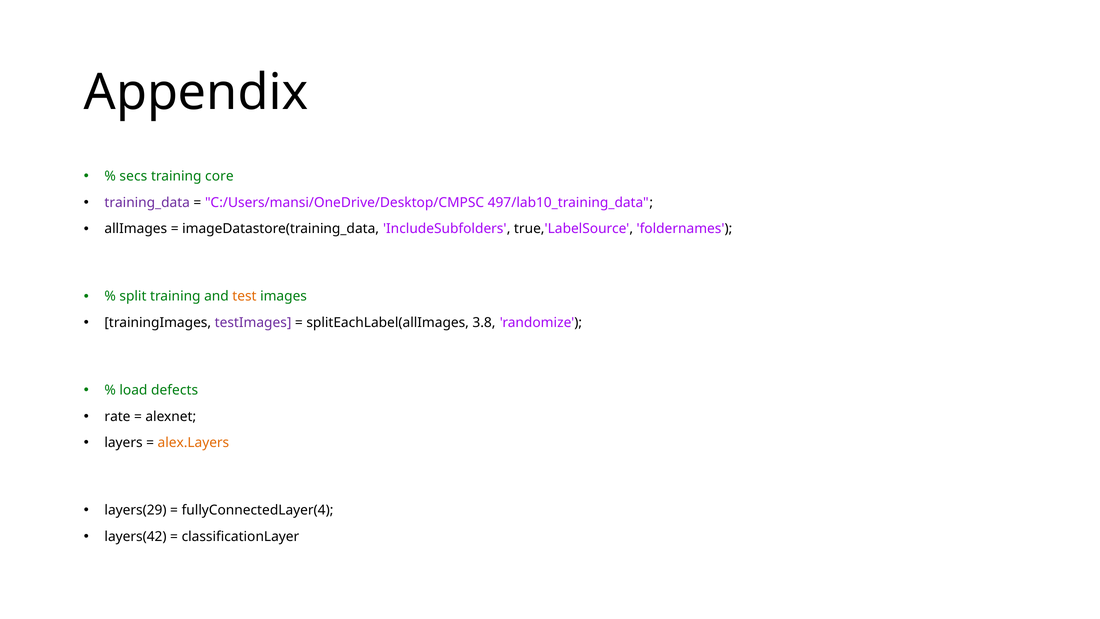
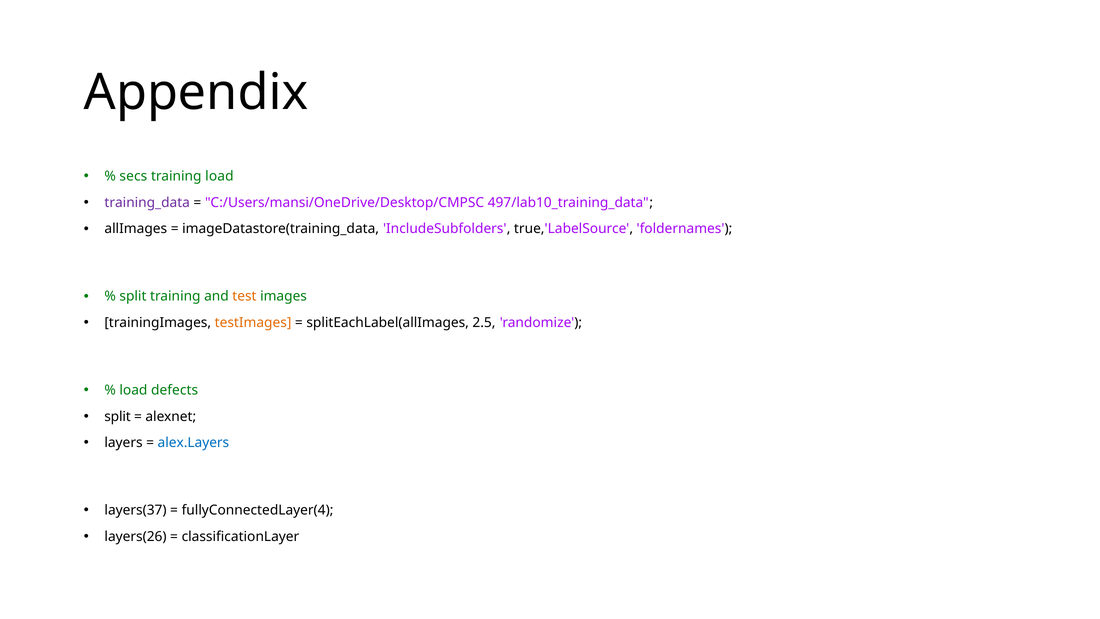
training core: core -> load
testImages colour: purple -> orange
3.8: 3.8 -> 2.5
rate at (117, 416): rate -> split
alex.Layers colour: orange -> blue
layers(29: layers(29 -> layers(37
layers(42: layers(42 -> layers(26
